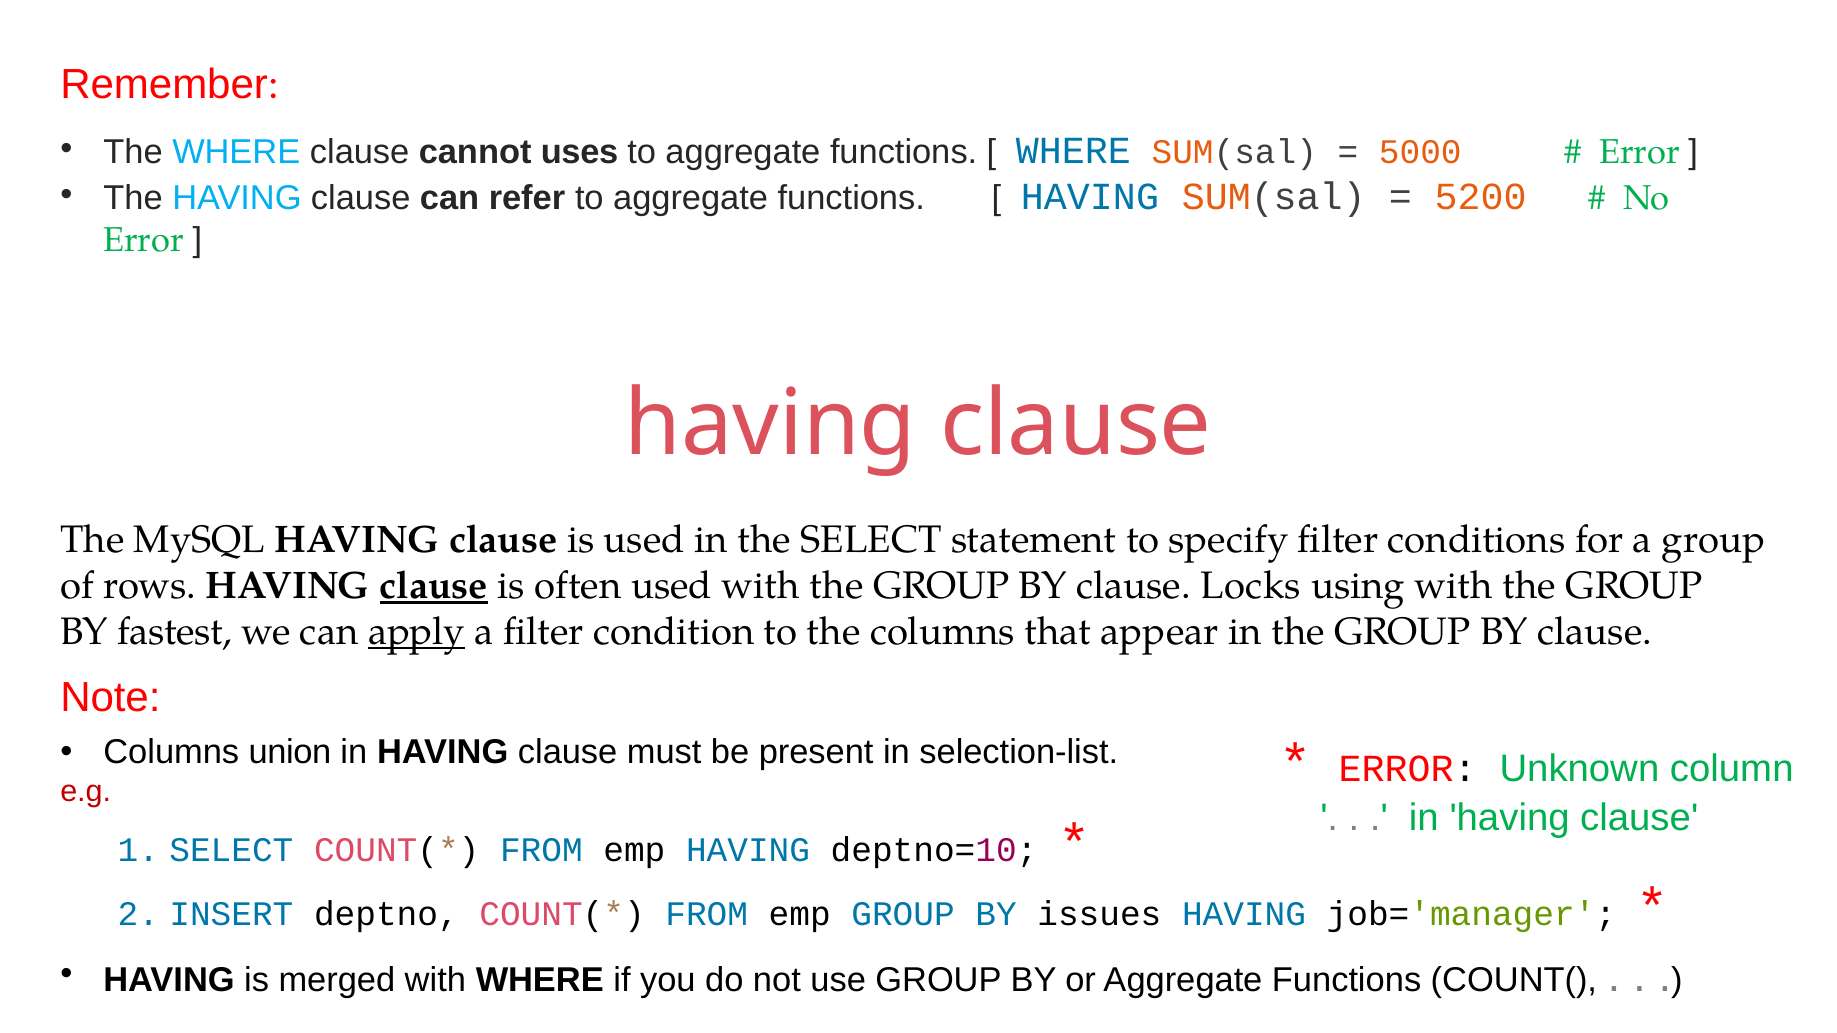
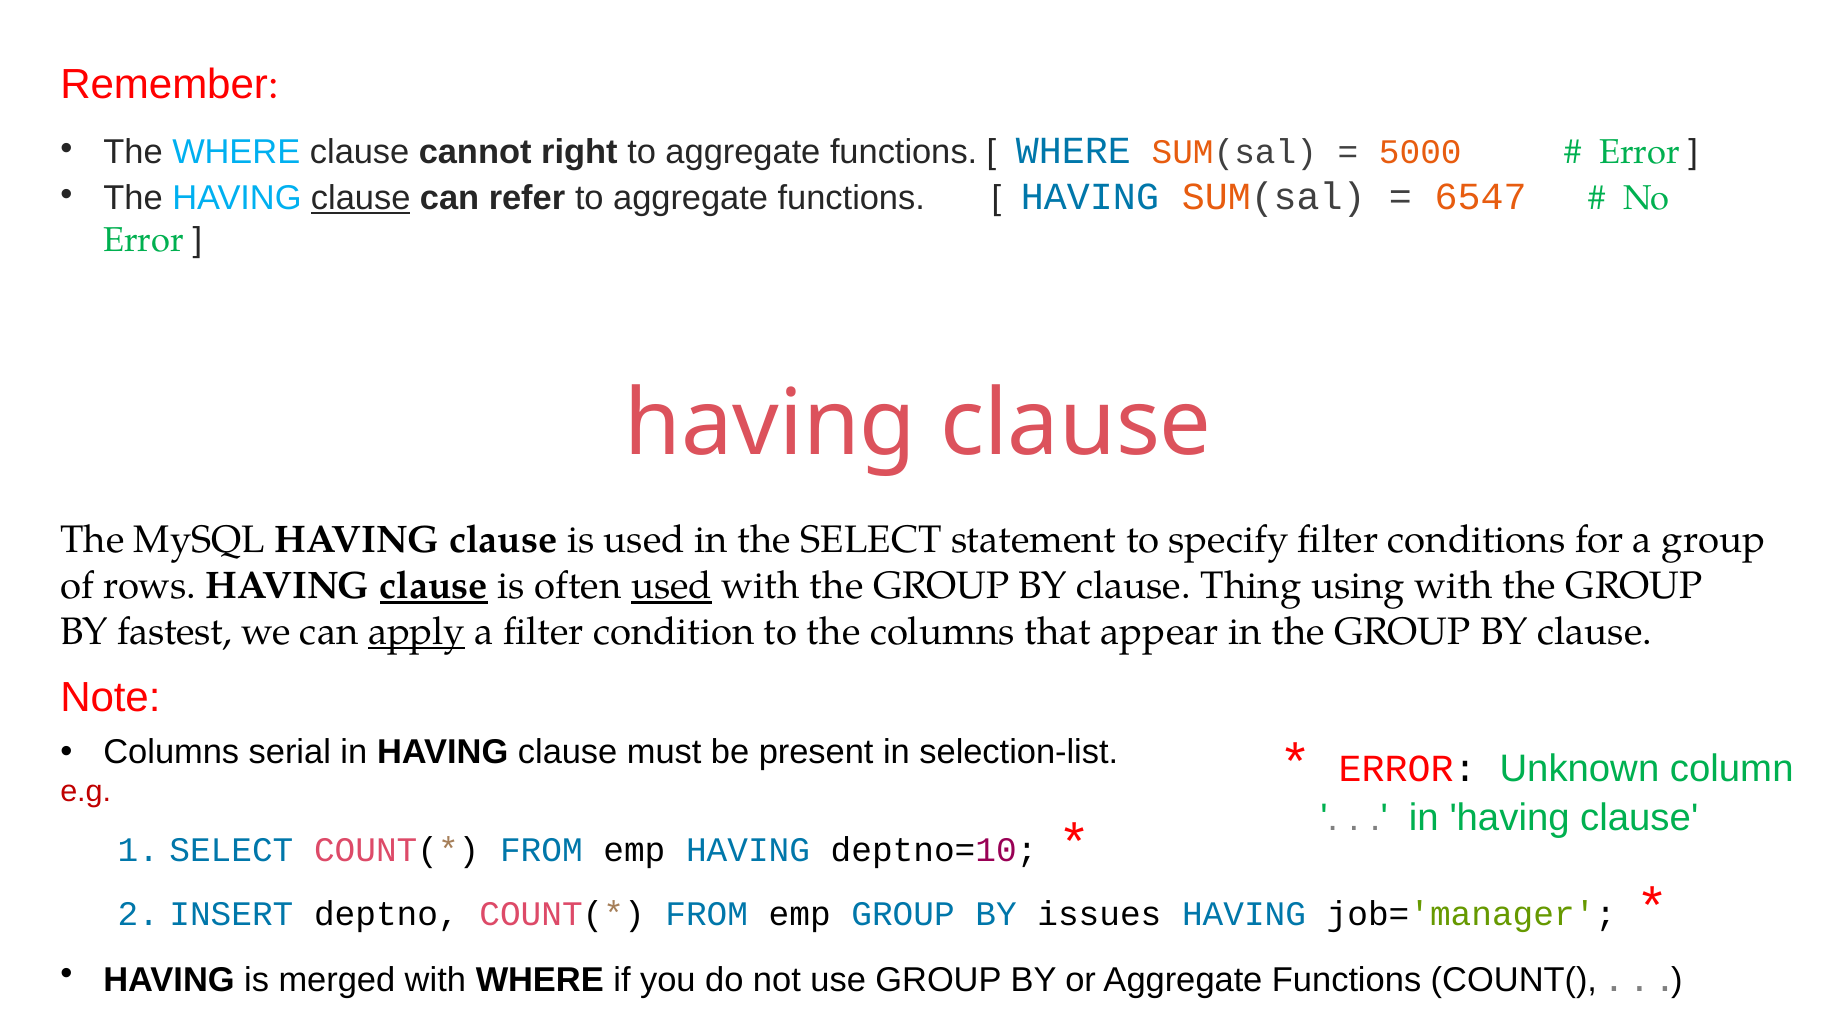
uses: uses -> right
clause at (361, 198) underline: none -> present
5200: 5200 -> 6547
used at (672, 586) underline: none -> present
Locks: Locks -> Thing
union: union -> serial
